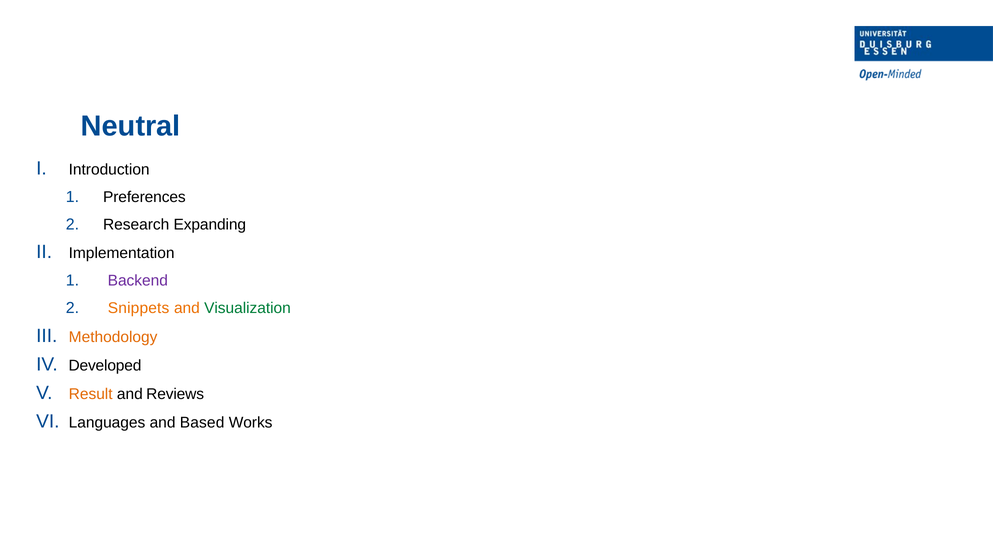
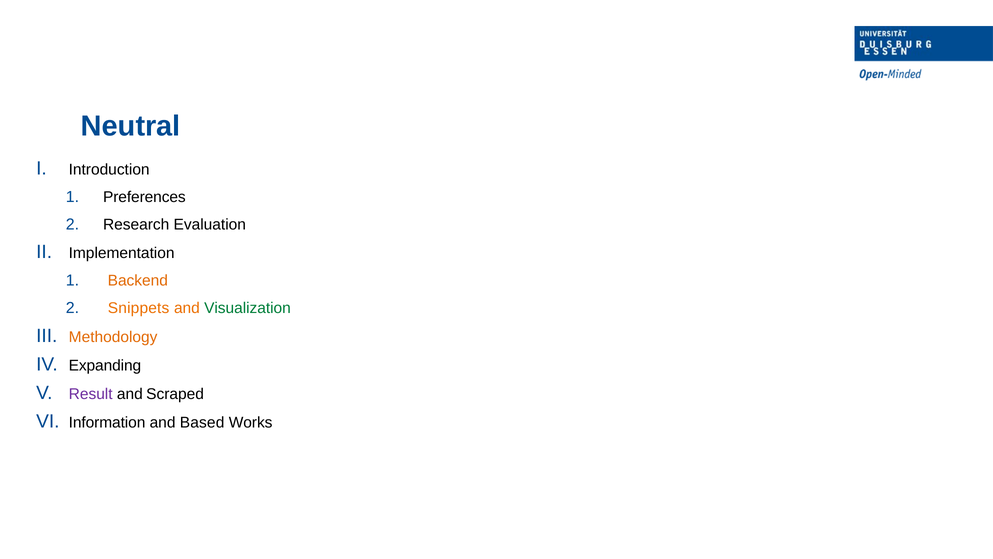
Expanding: Expanding -> Evaluation
Backend colour: purple -> orange
Developed: Developed -> Expanding
Result colour: orange -> purple
Reviews: Reviews -> Scraped
Languages: Languages -> Information
